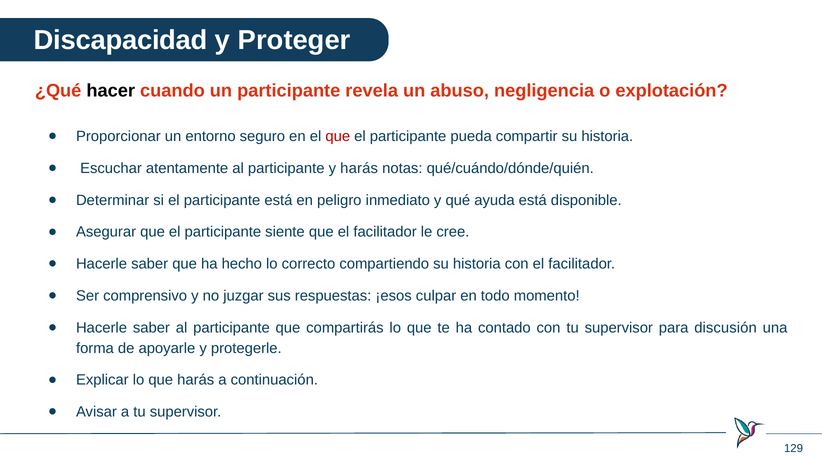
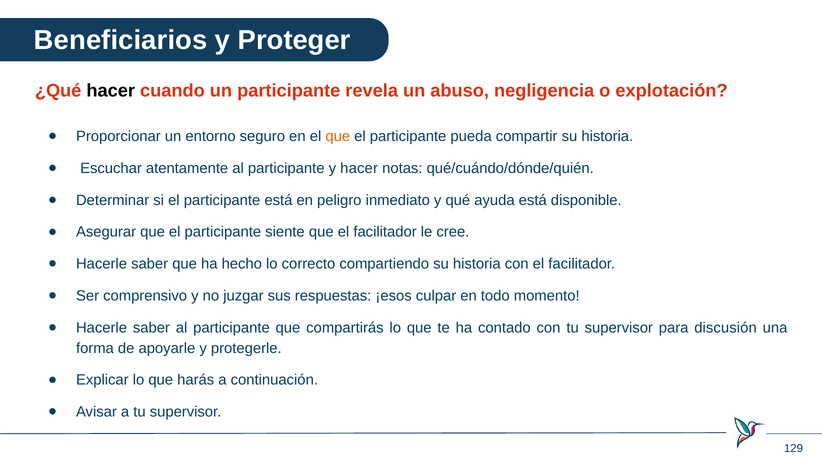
Discapacidad: Discapacidad -> Beneficiarios
que at (338, 137) colour: red -> orange
y harás: harás -> hacer
